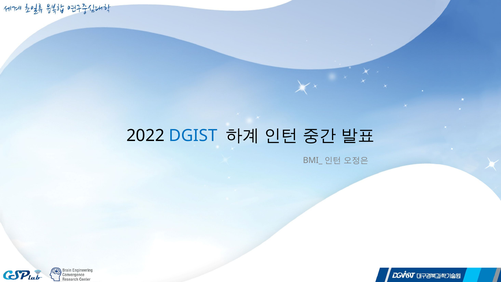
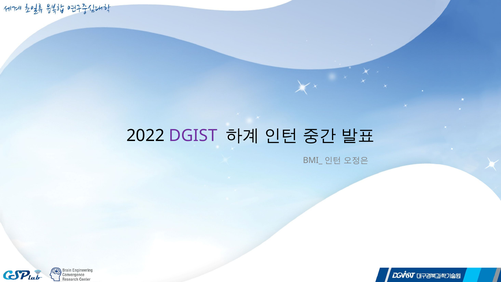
DGIST colour: blue -> purple
